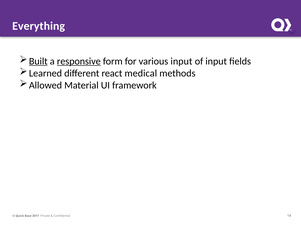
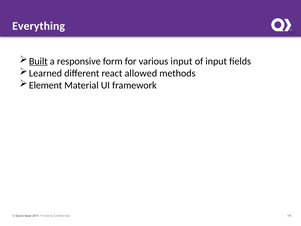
responsive underline: present -> none
medical: medical -> allowed
Allowed: Allowed -> Element
